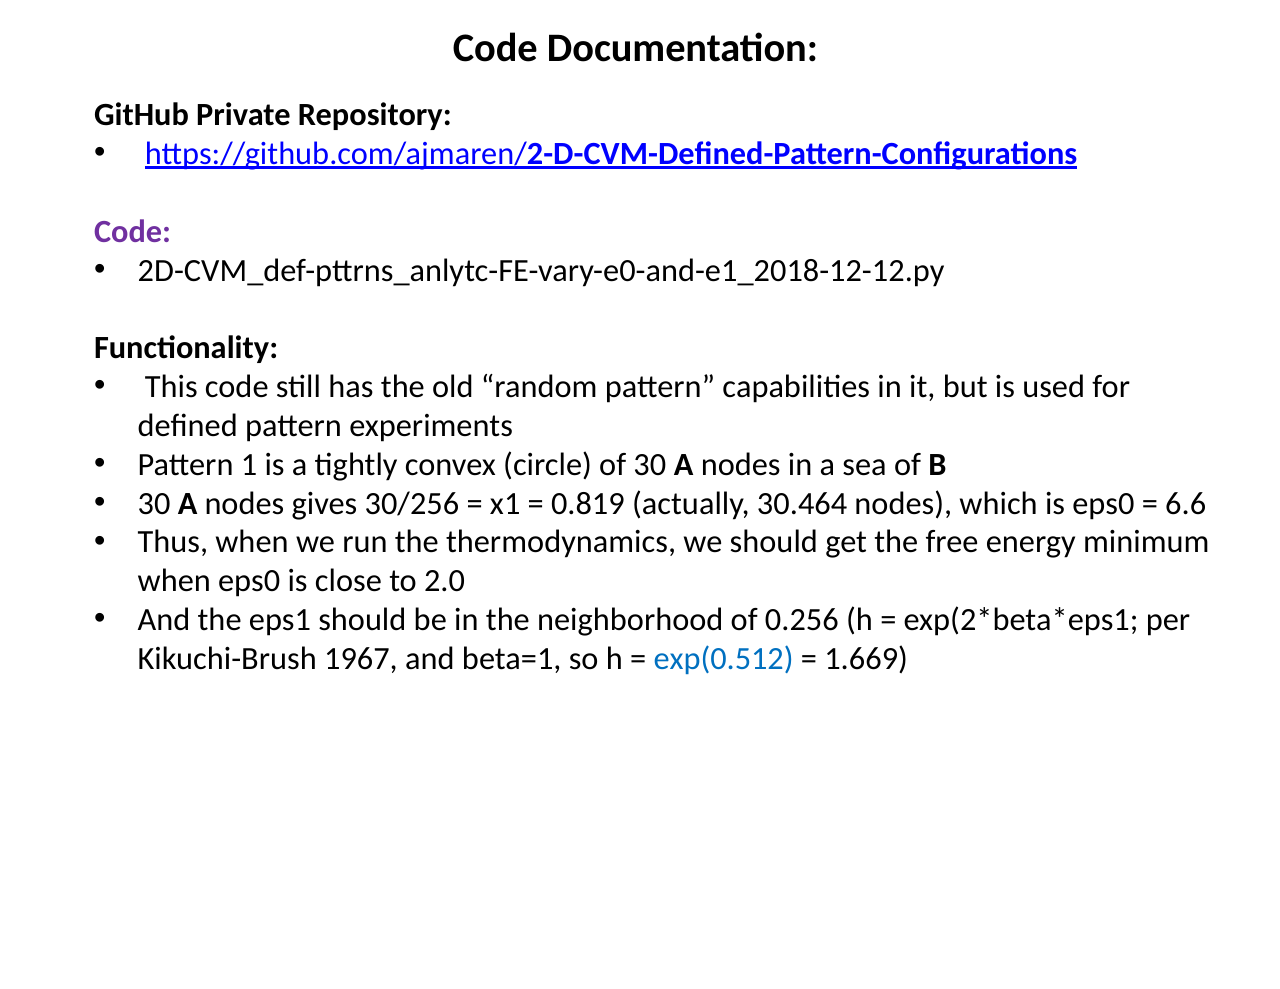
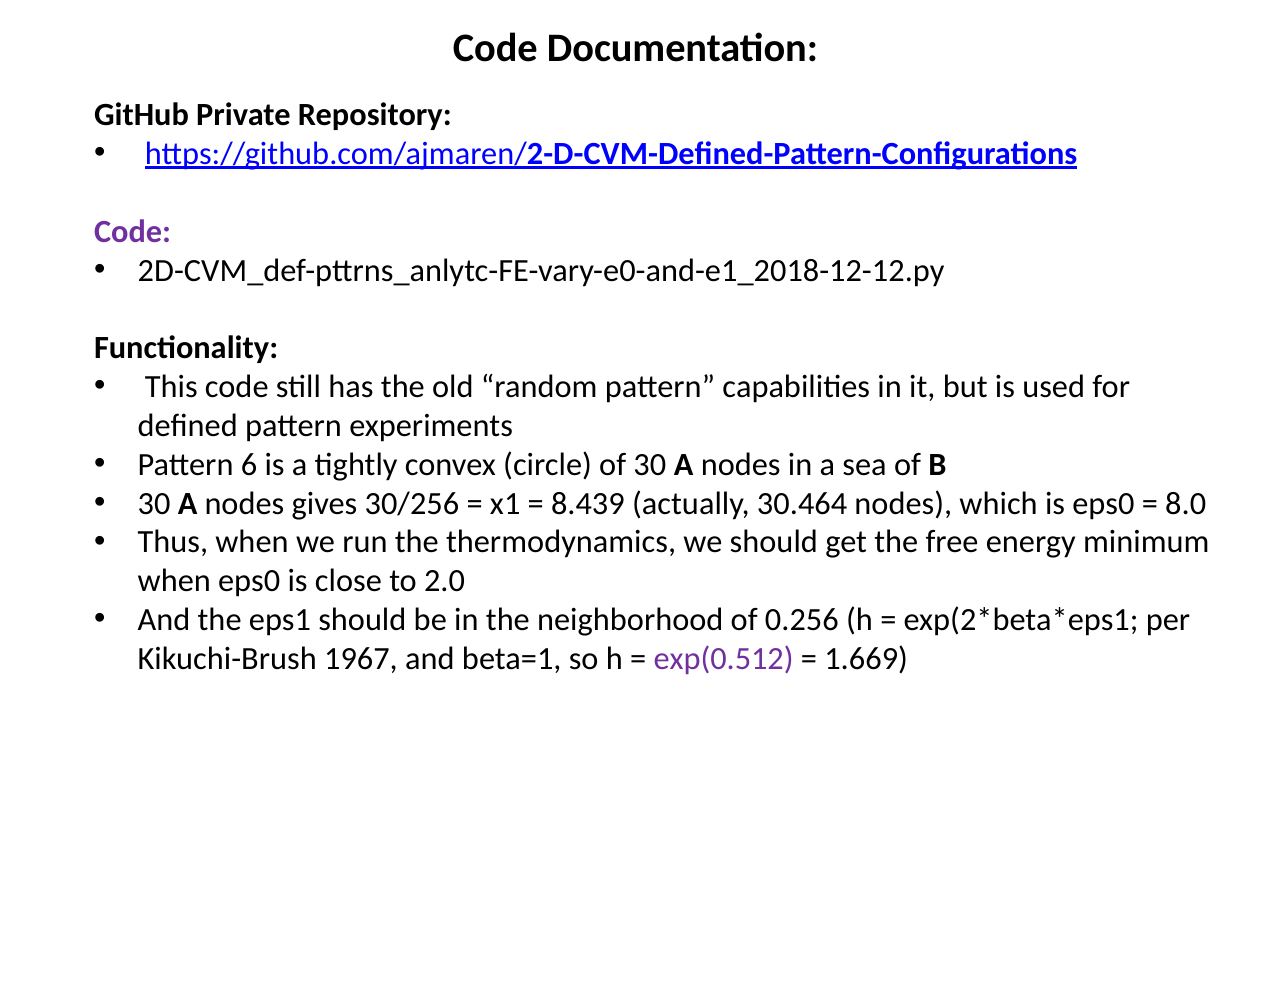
1: 1 -> 6
0.819: 0.819 -> 8.439
6.6: 6.6 -> 8.0
exp(0.512 colour: blue -> purple
